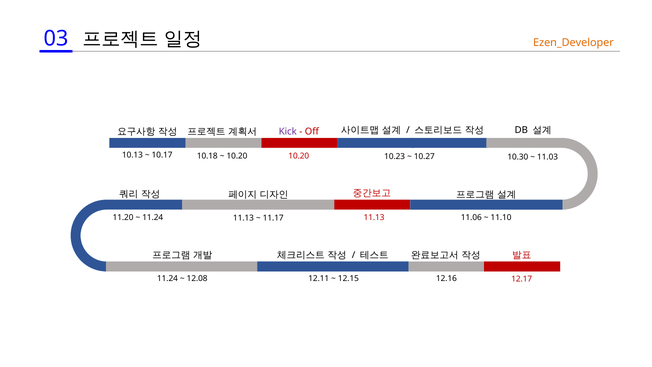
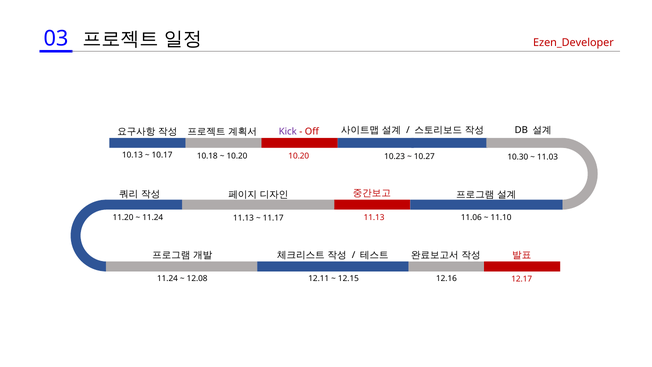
Ezen_Developer colour: orange -> red
